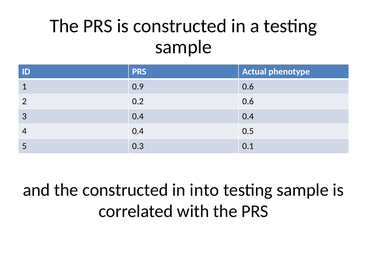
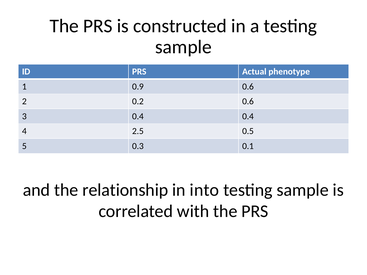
4 0.4: 0.4 -> 2.5
the constructed: constructed -> relationship
